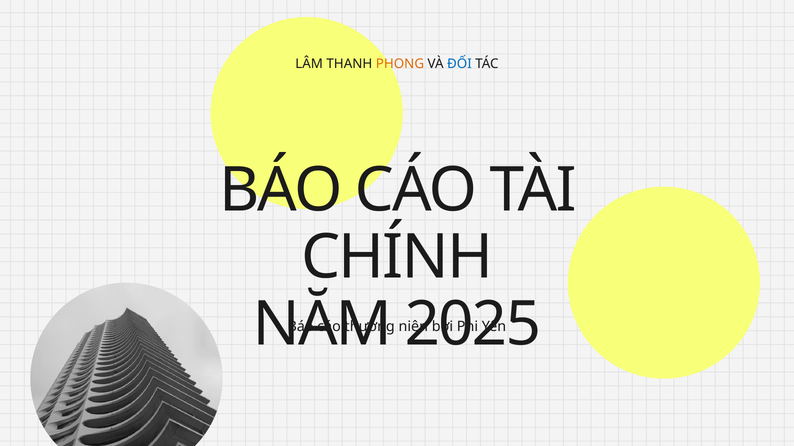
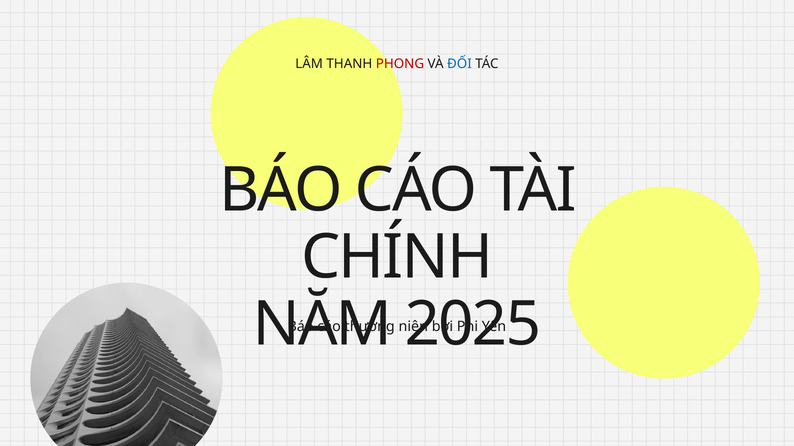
PHONG colour: orange -> red
